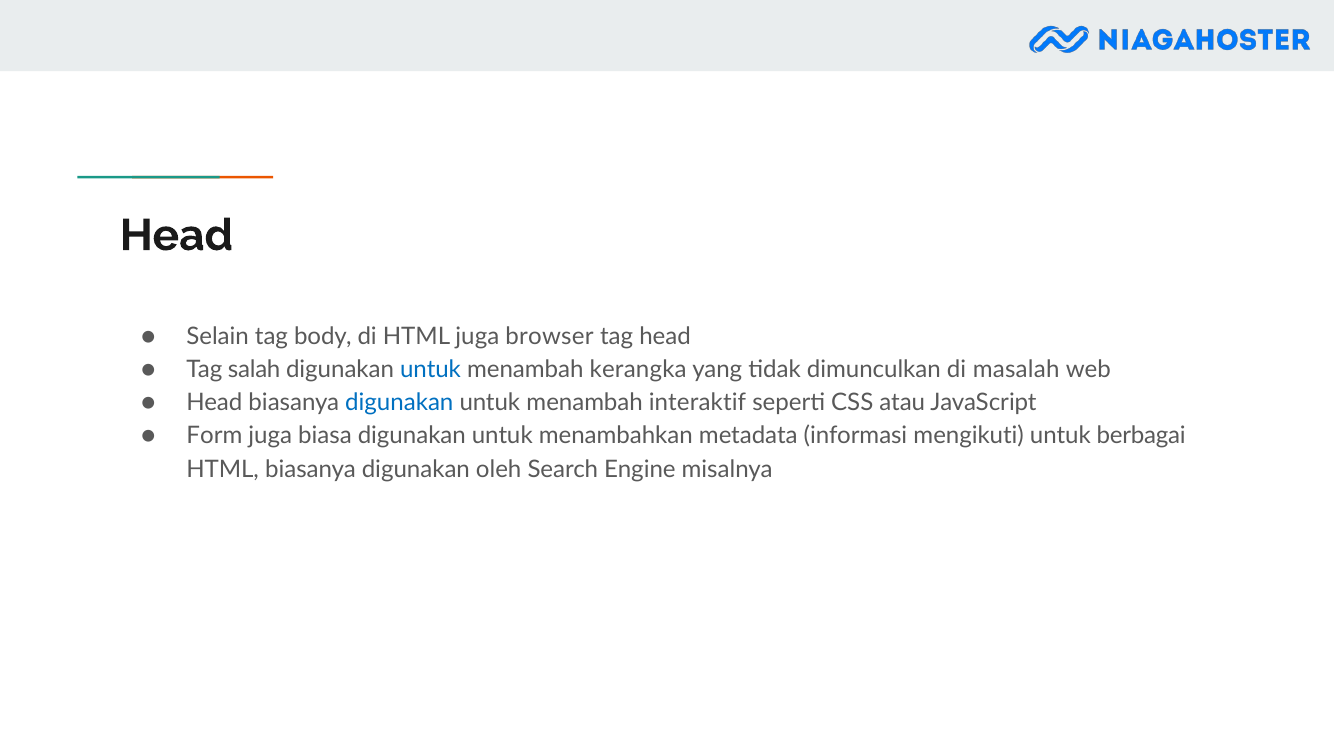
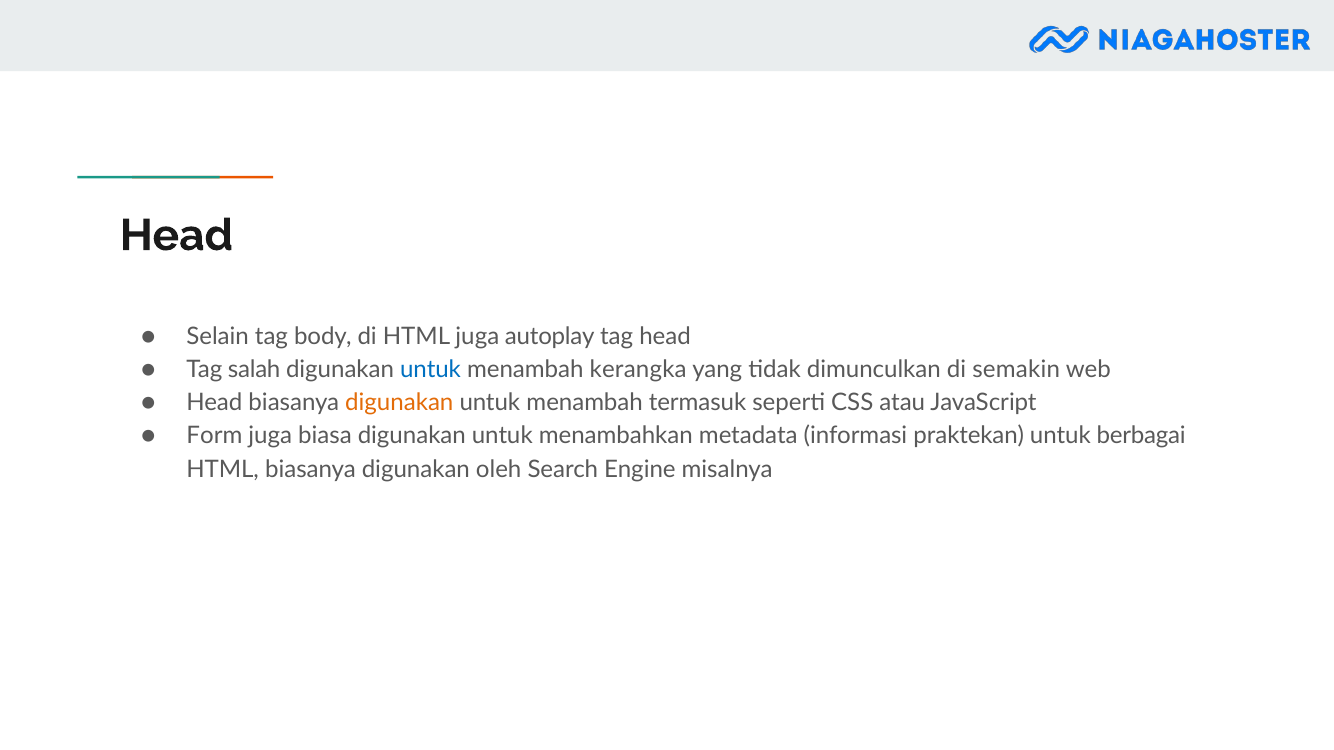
browser: browser -> autoplay
masalah: masalah -> semakin
digunakan at (399, 403) colour: blue -> orange
interaktif: interaktif -> termasuk
mengikuti: mengikuti -> praktekan
